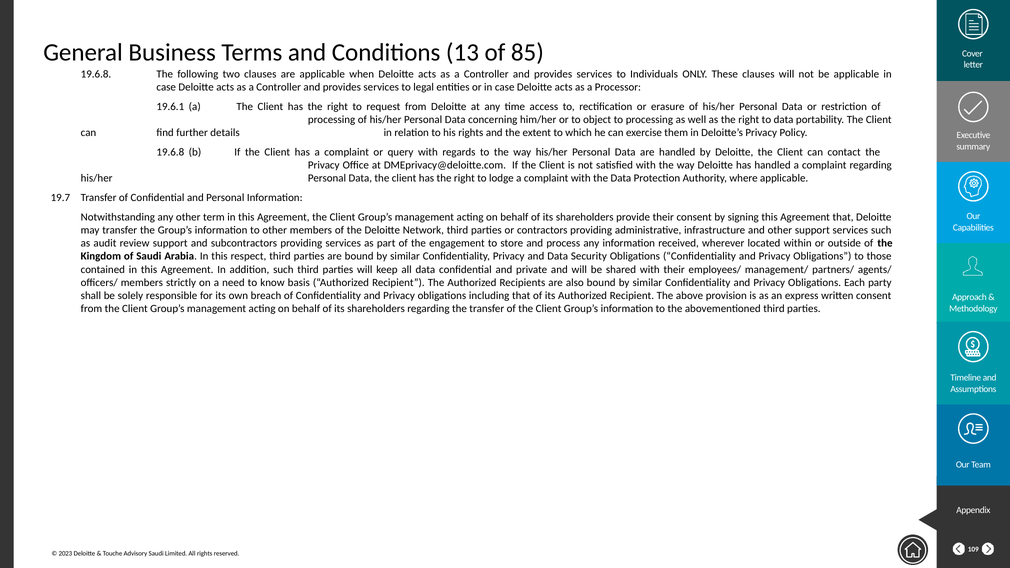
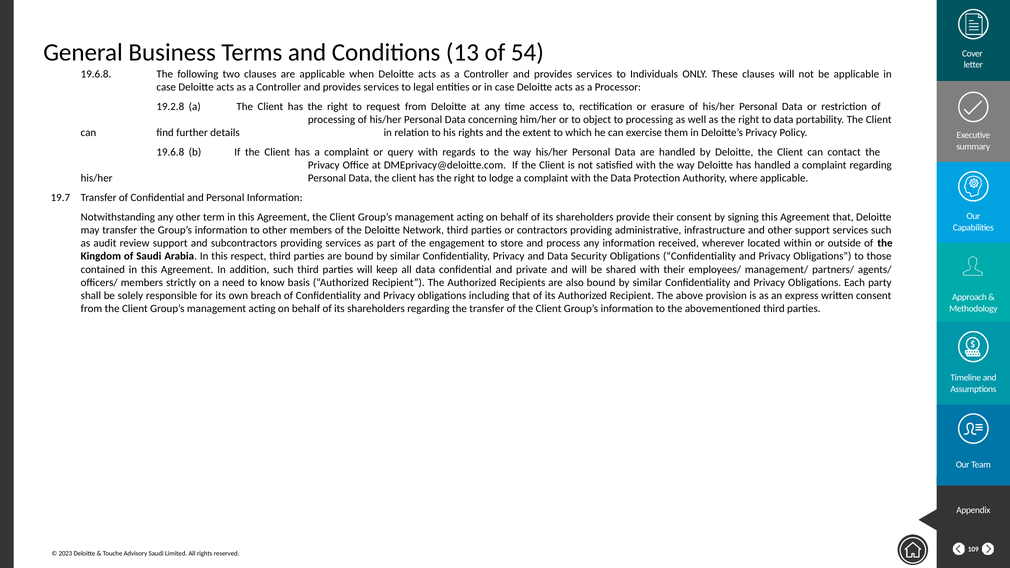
85: 85 -> 54
19.6.1: 19.6.1 -> 19.2.8
